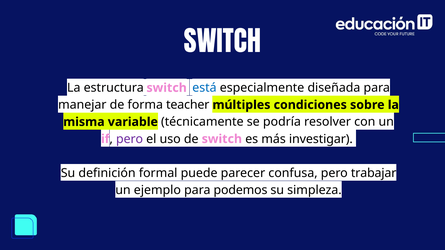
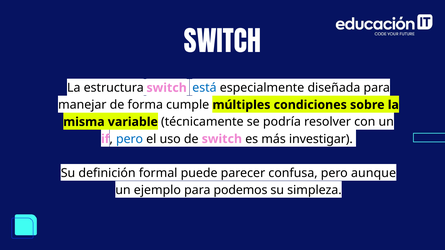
teacher: teacher -> cumple
pero at (130, 139) colour: purple -> blue
trabajar: trabajar -> aunque
